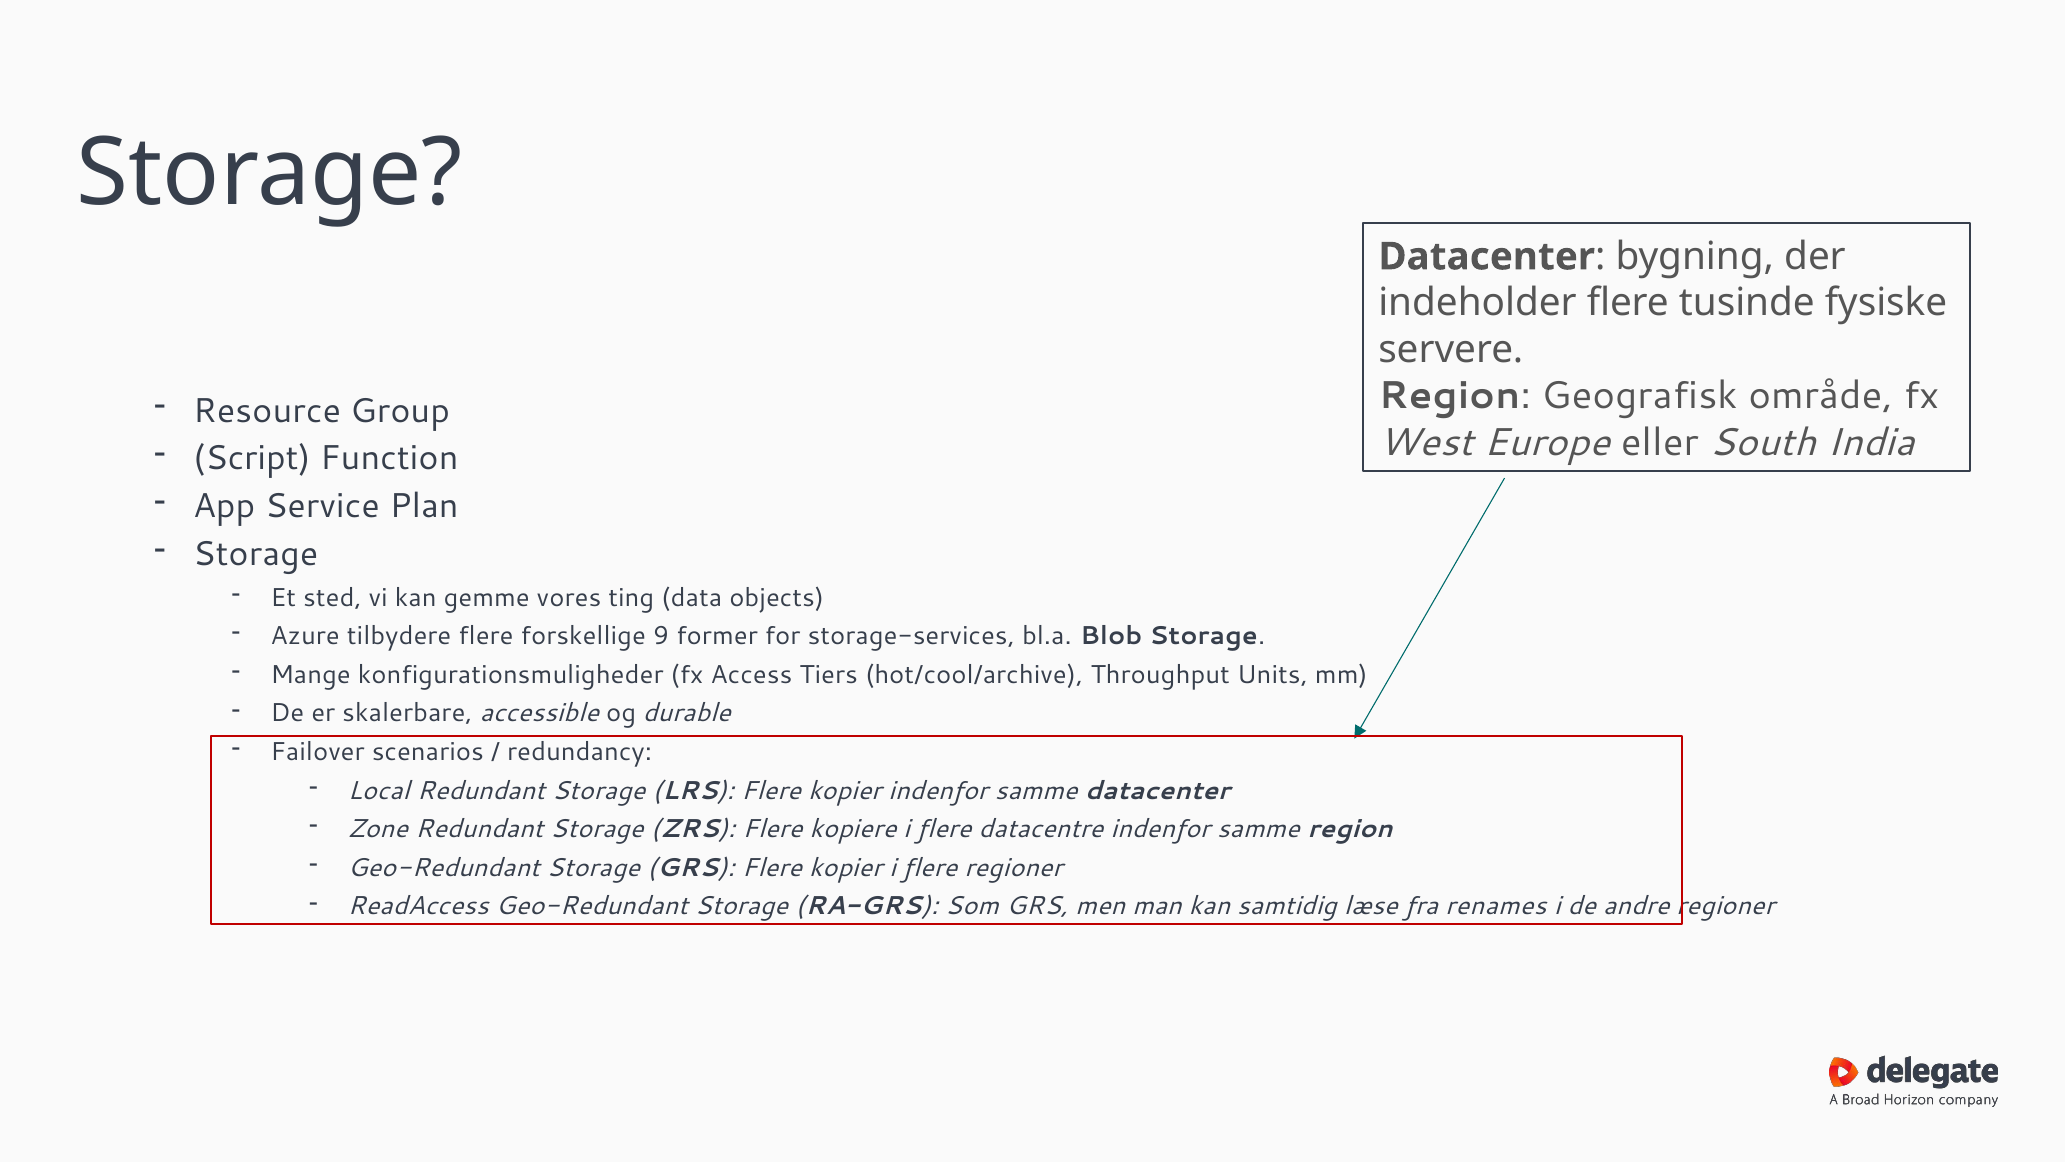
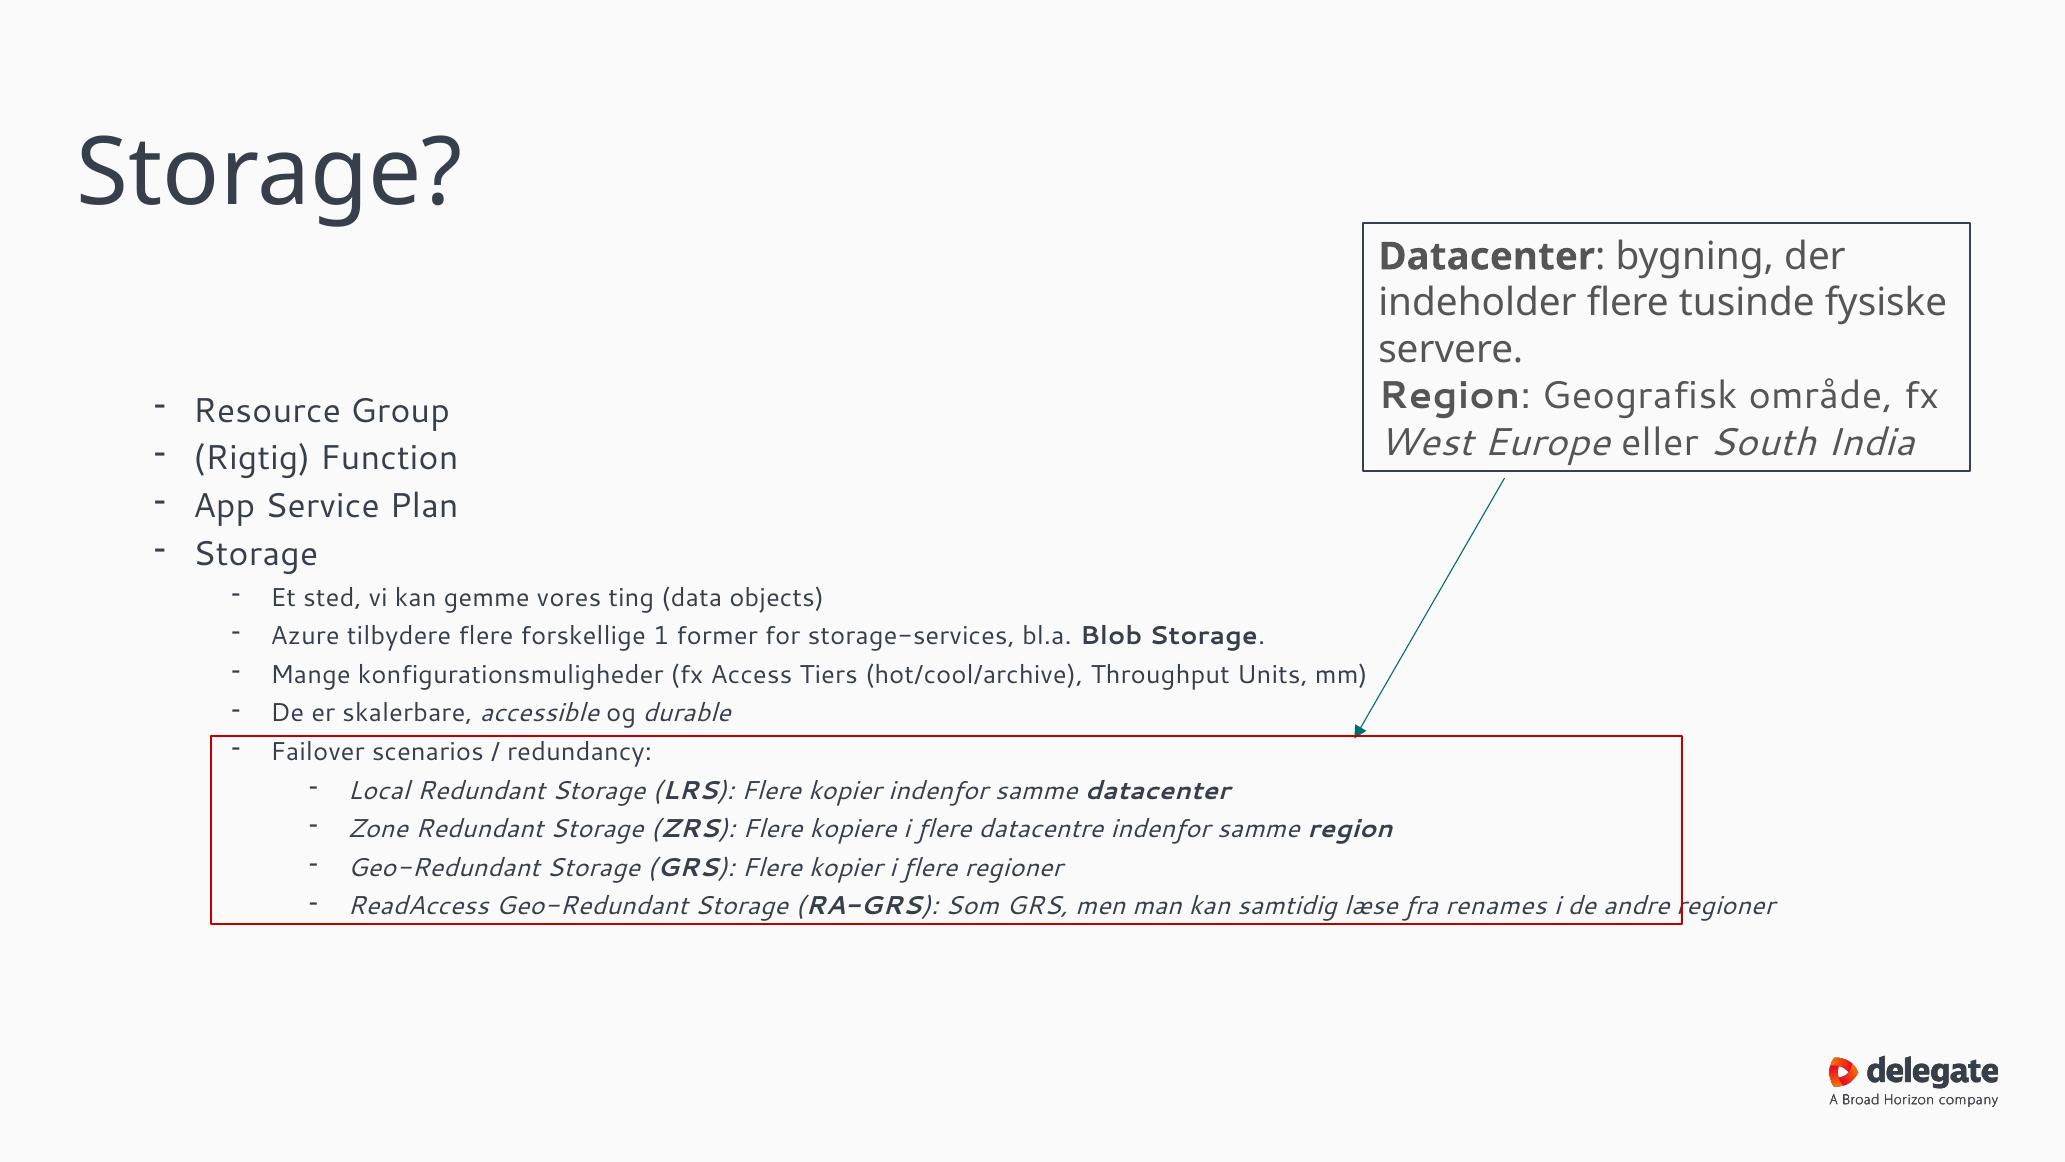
Script: Script -> Rigtig
9: 9 -> 1
